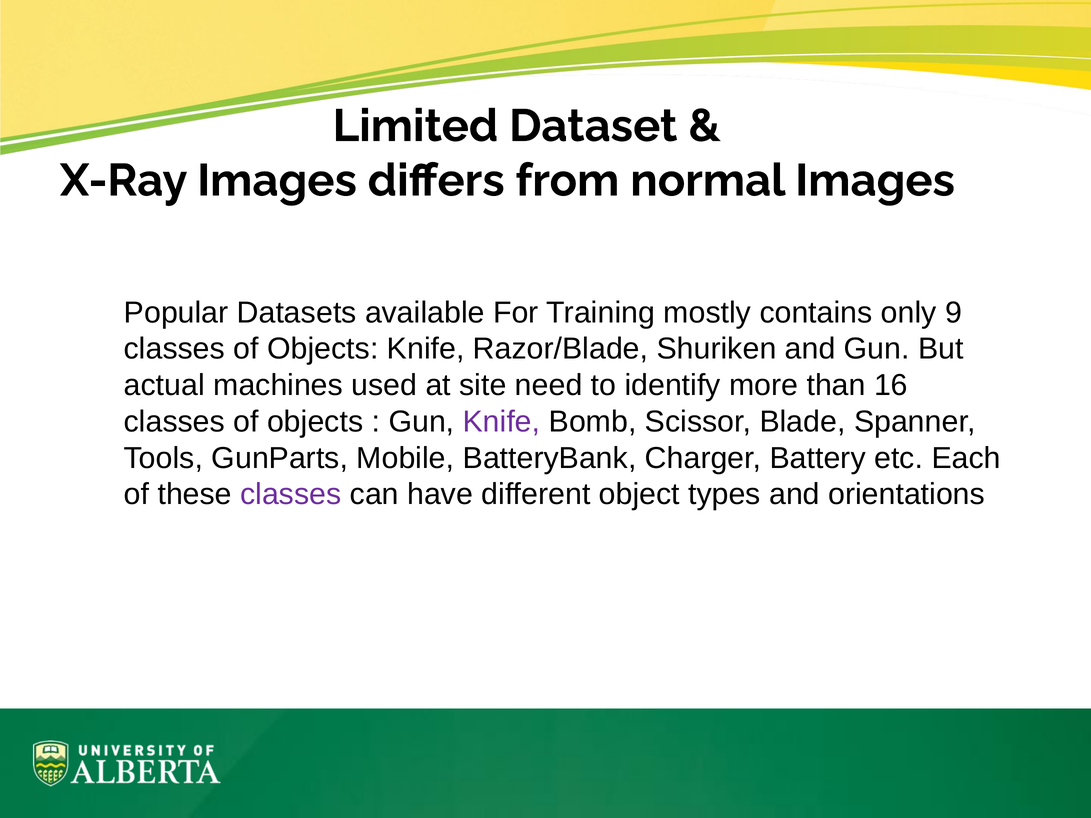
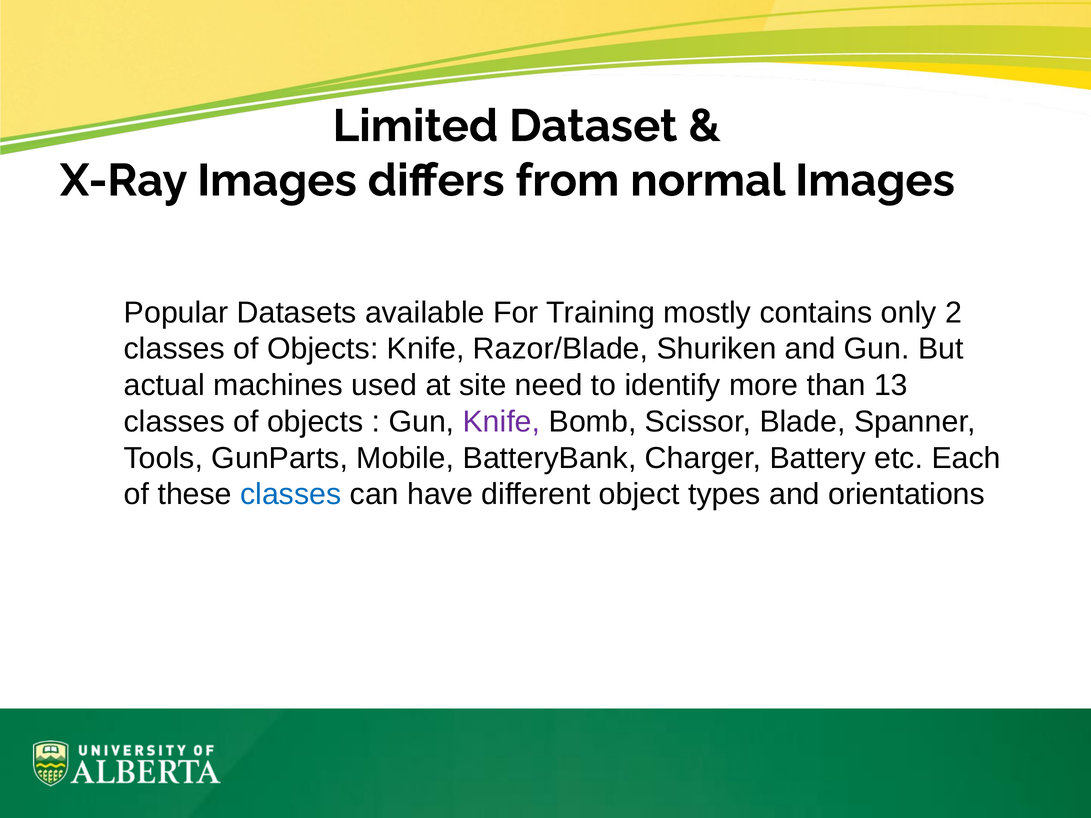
9: 9 -> 2
16: 16 -> 13
classes at (291, 495) colour: purple -> blue
